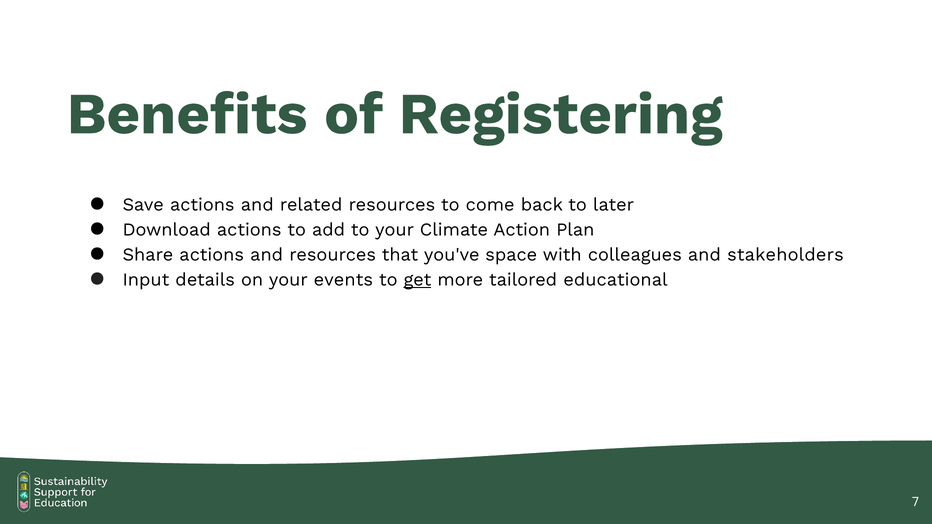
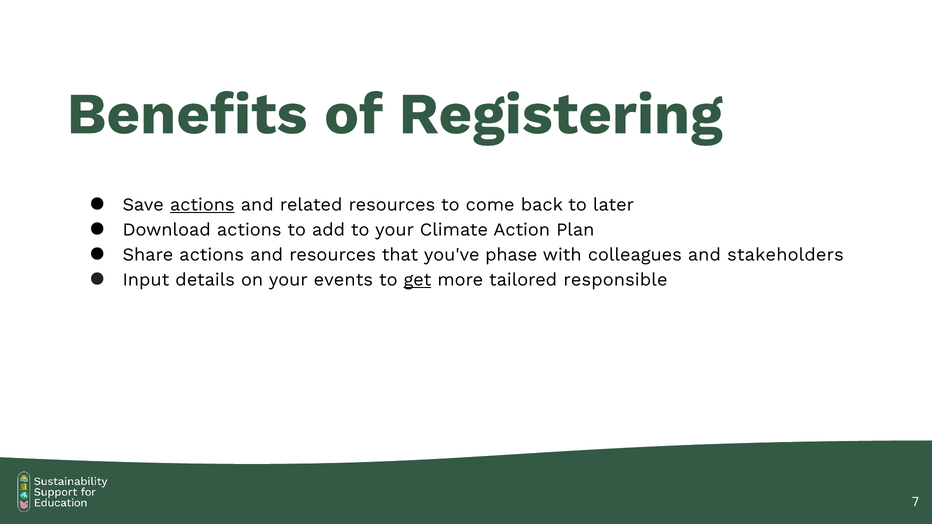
actions at (202, 205) underline: none -> present
space: space -> phase
educational: educational -> responsible
